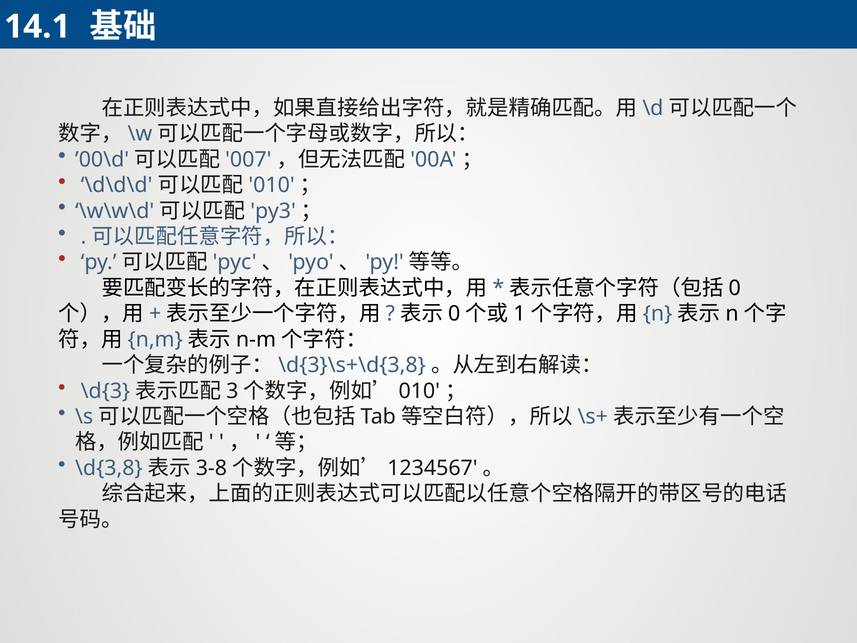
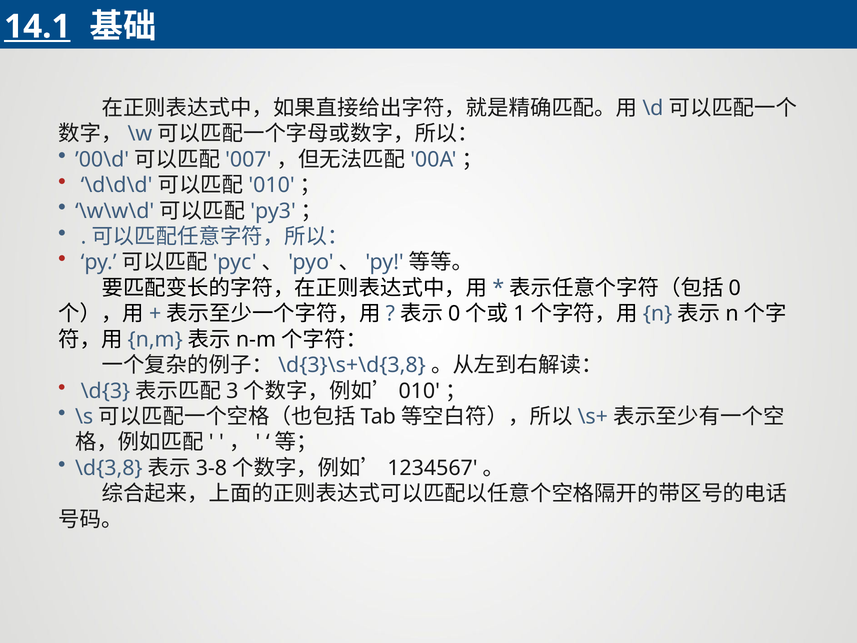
14.1 underline: none -> present
